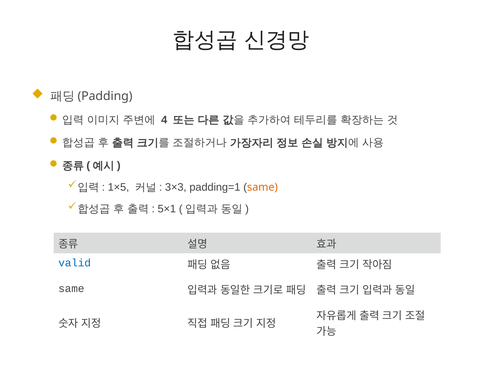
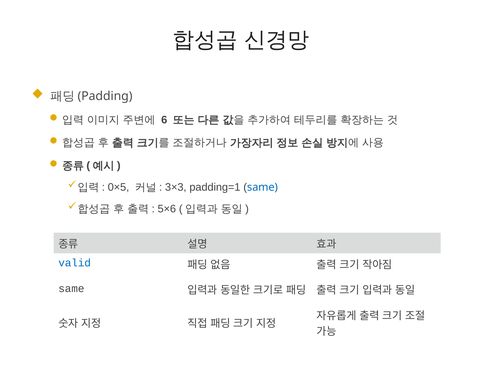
4: 4 -> 6
1×5: 1×5 -> 0×5
same at (262, 187) colour: orange -> blue
5×1: 5×1 -> 5×6
